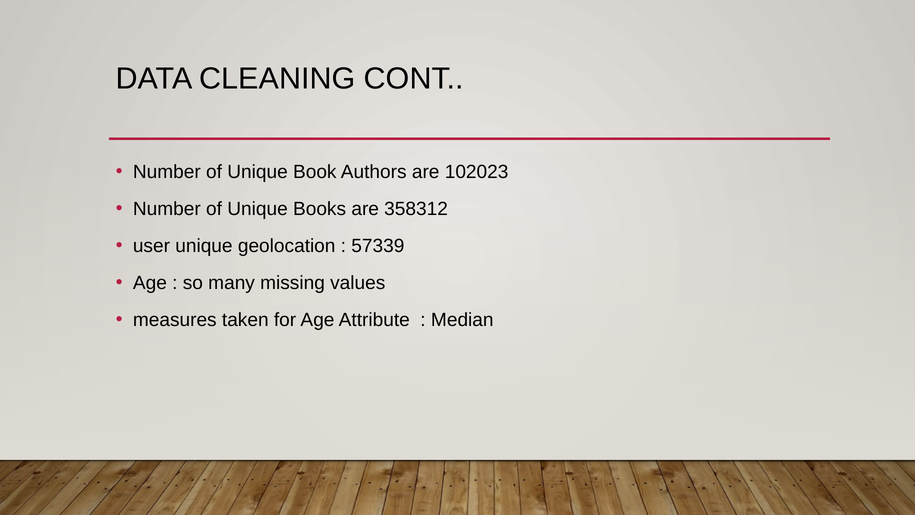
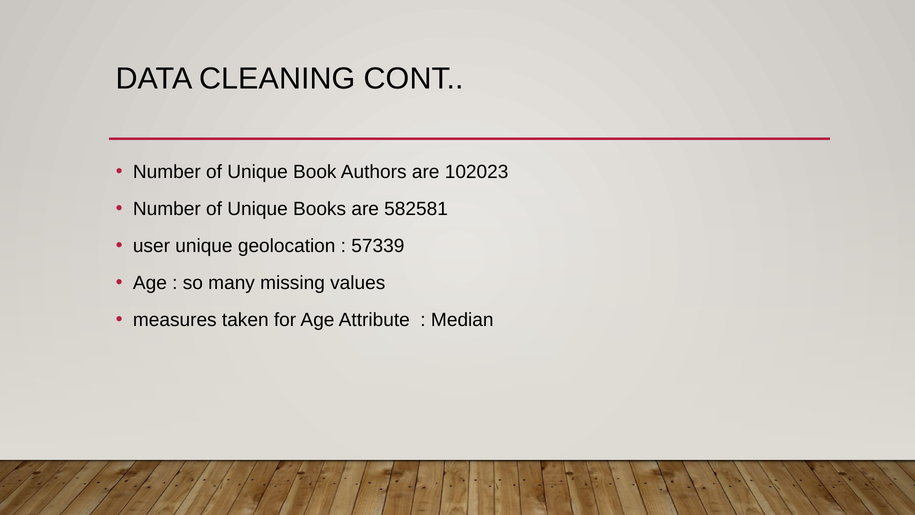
358312: 358312 -> 582581
